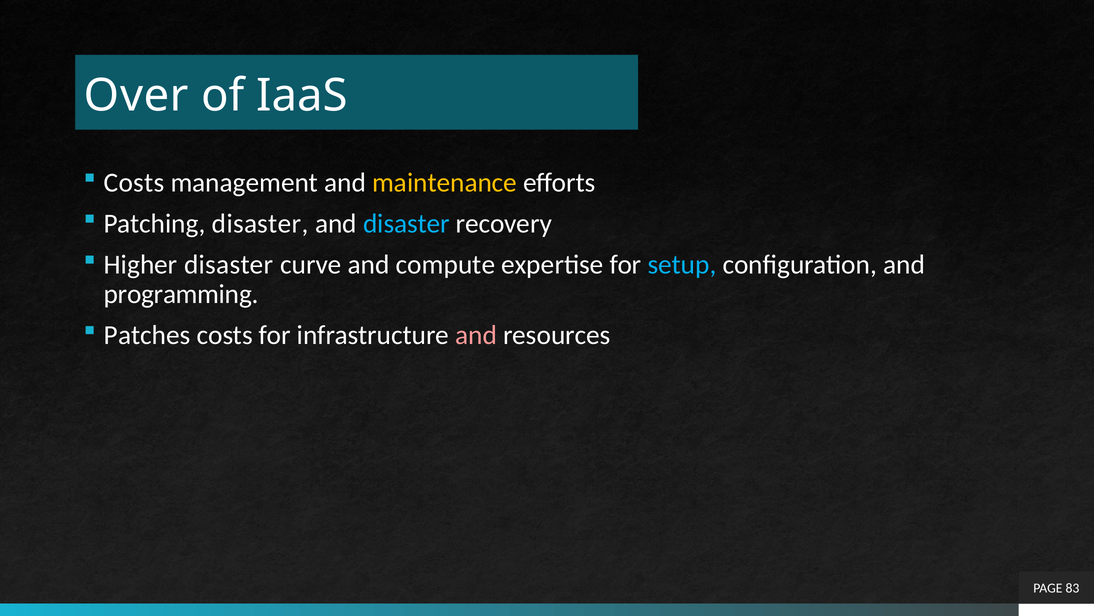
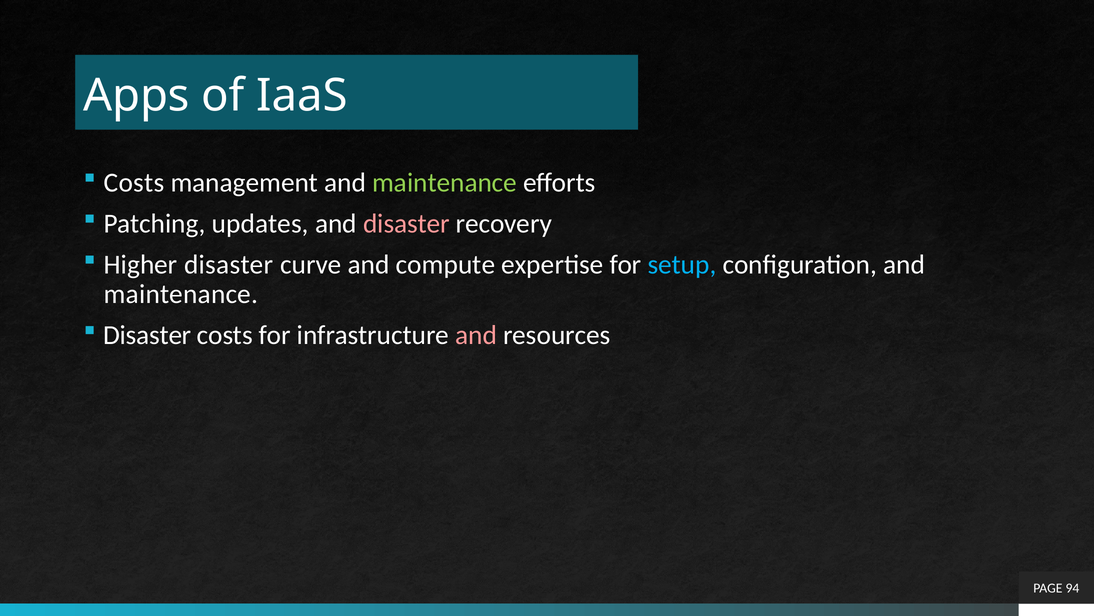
Over: Over -> Apps
maintenance at (445, 183) colour: yellow -> light green
Patching disaster: disaster -> updates
disaster at (406, 223) colour: light blue -> pink
programming at (181, 294): programming -> maintenance
Patches at (147, 335): Patches -> Disaster
83: 83 -> 94
